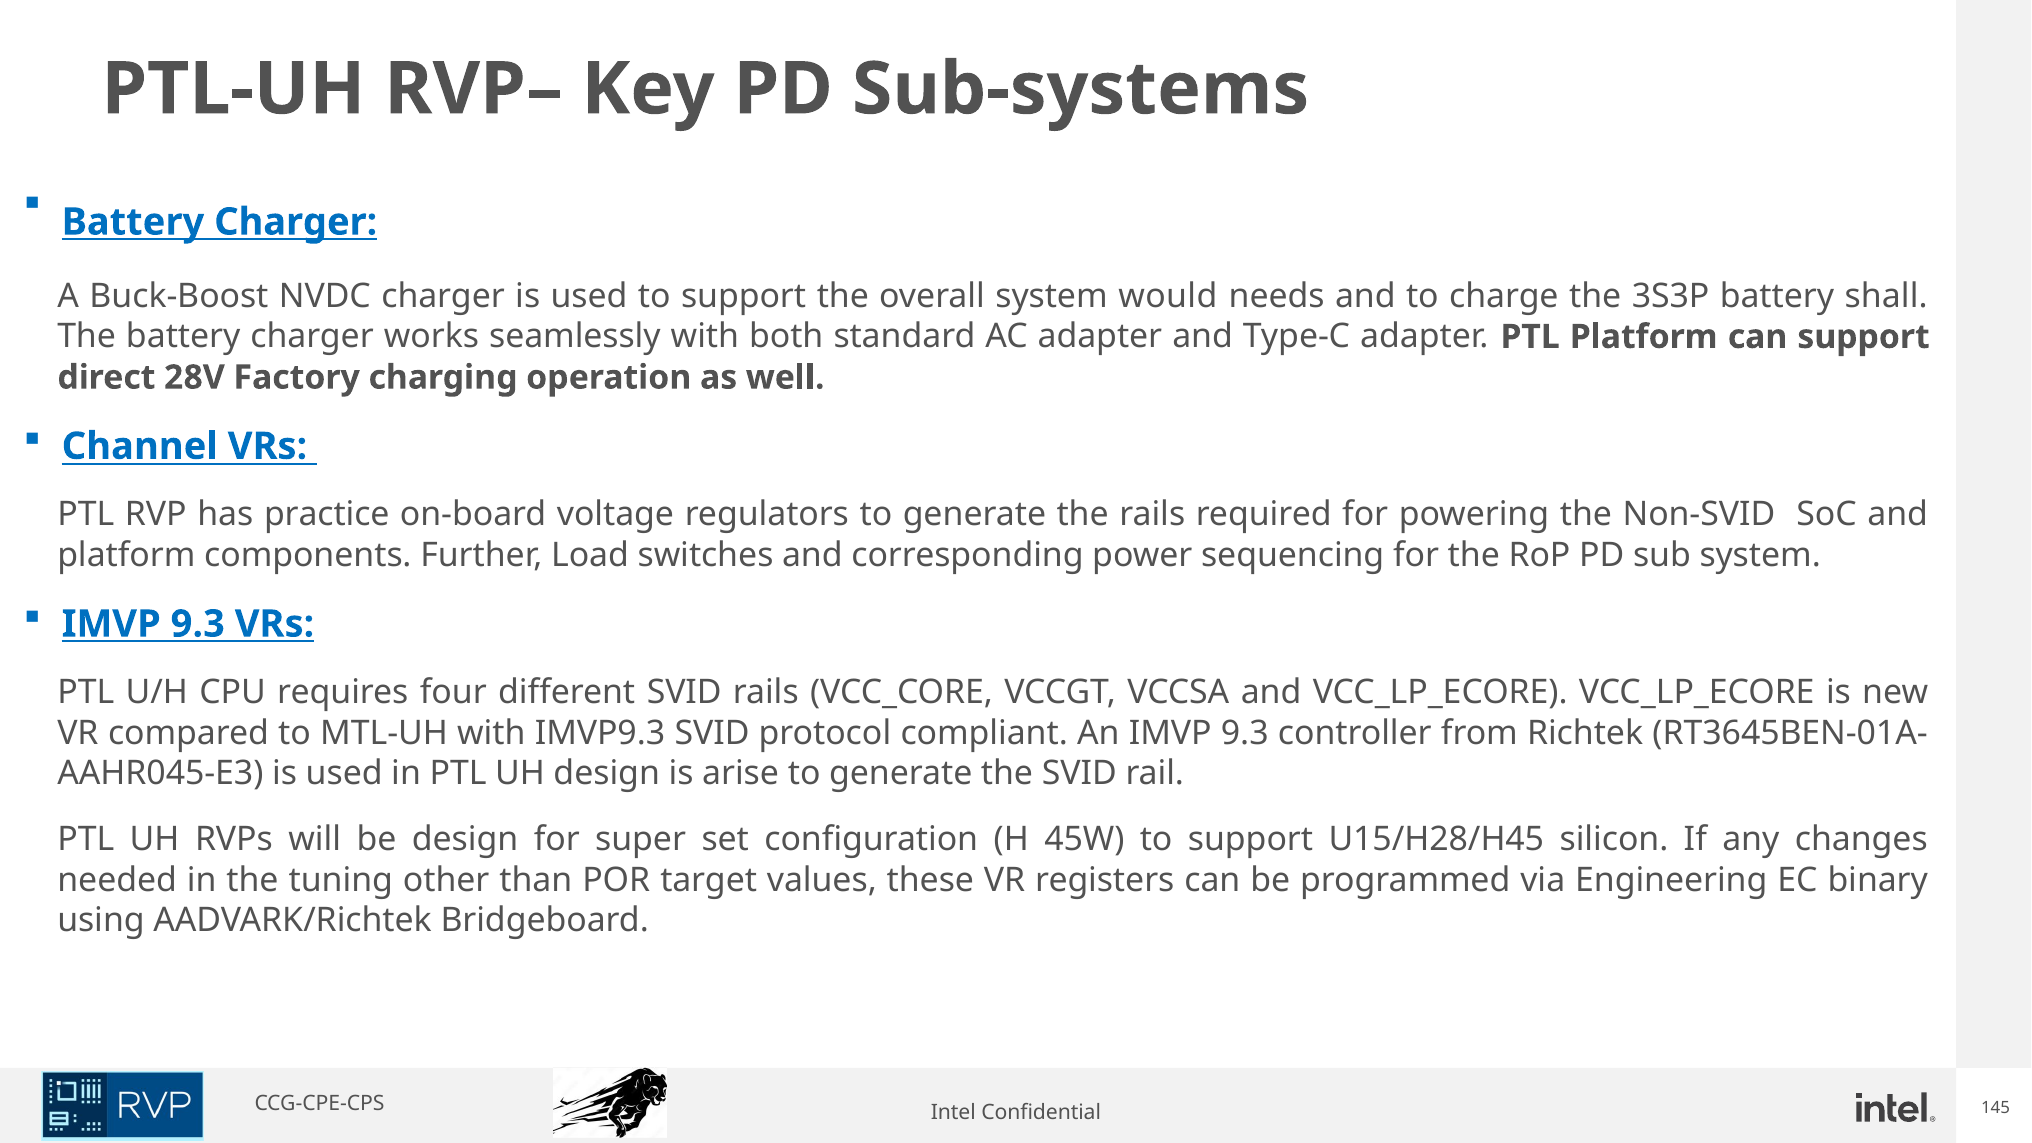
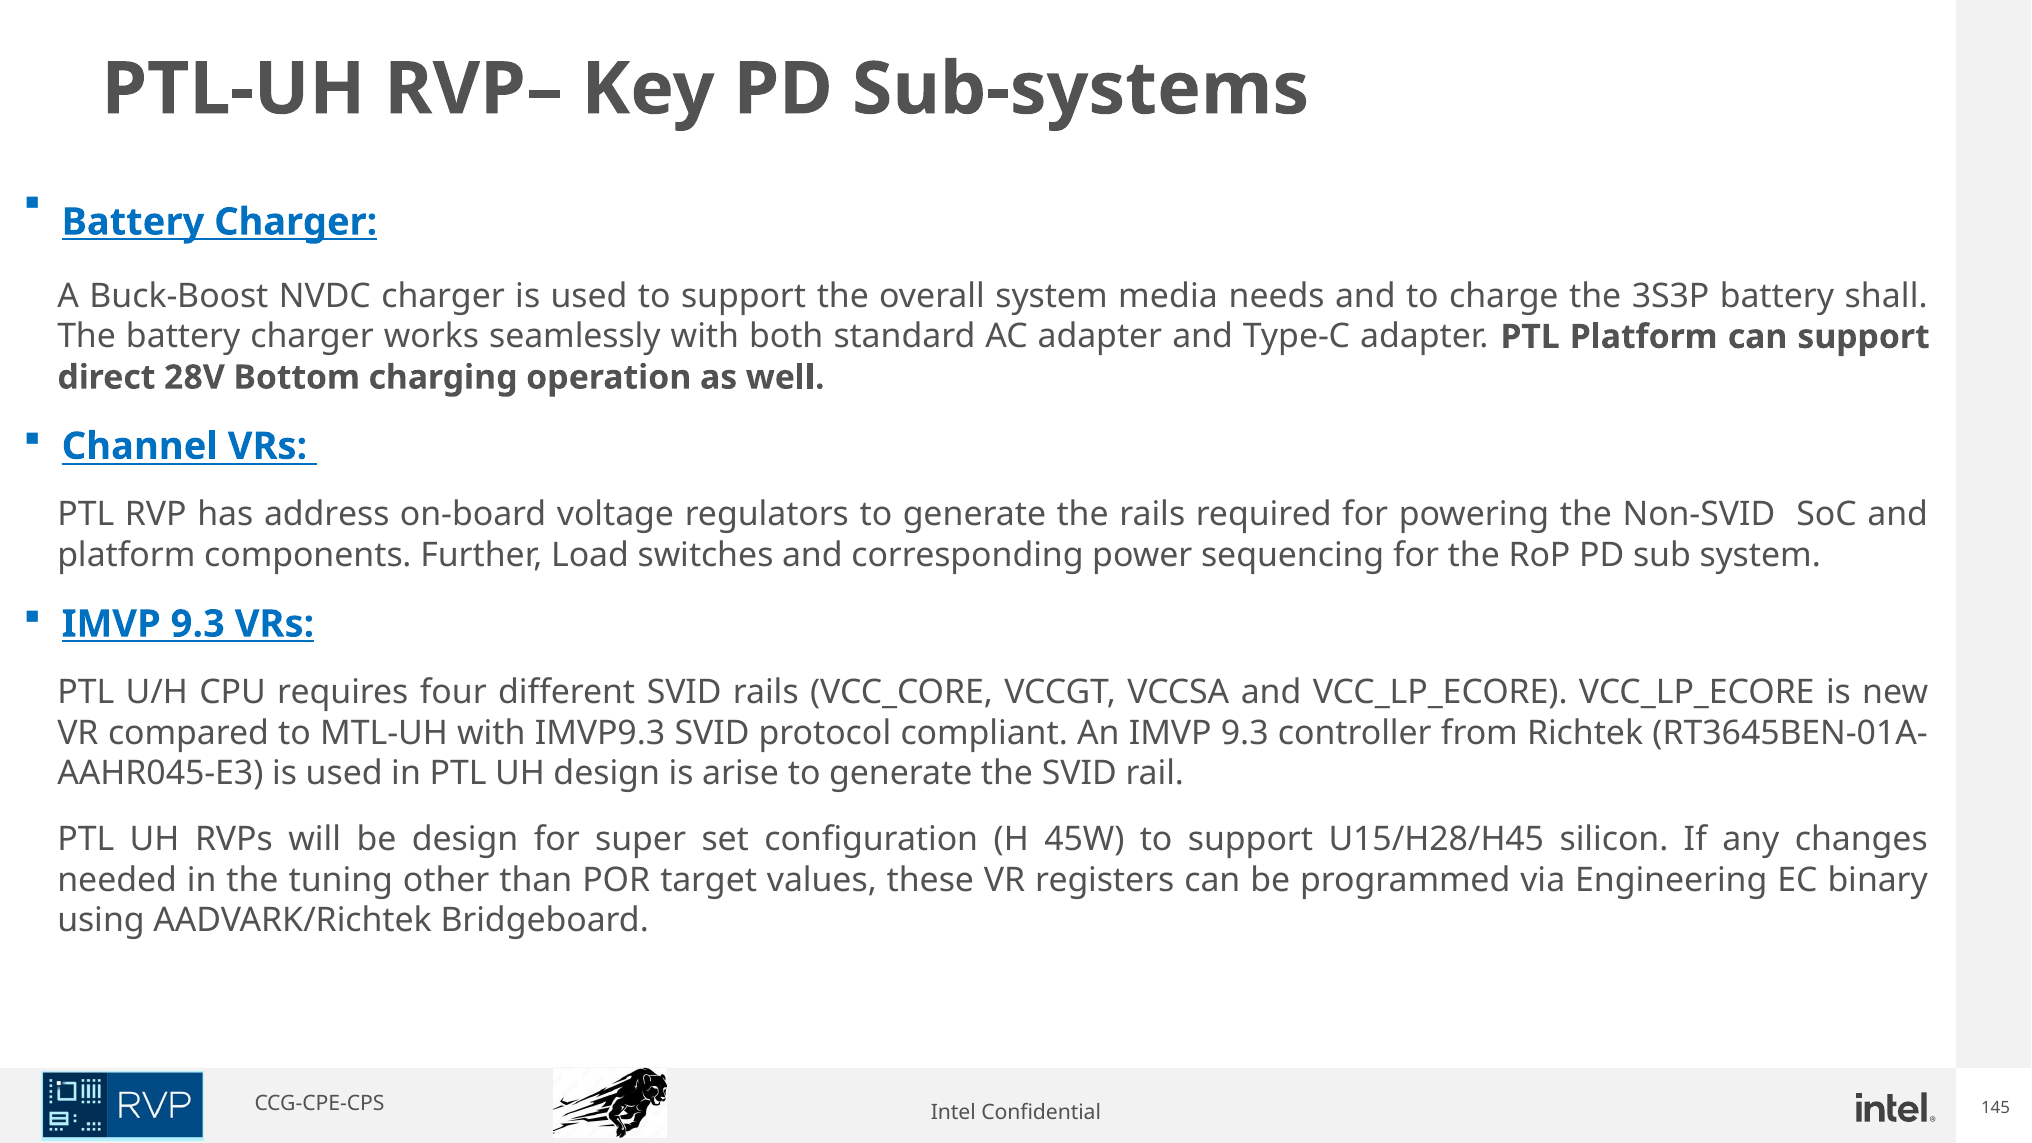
would: would -> media
Factory: Factory -> Bottom
practice: practice -> address
